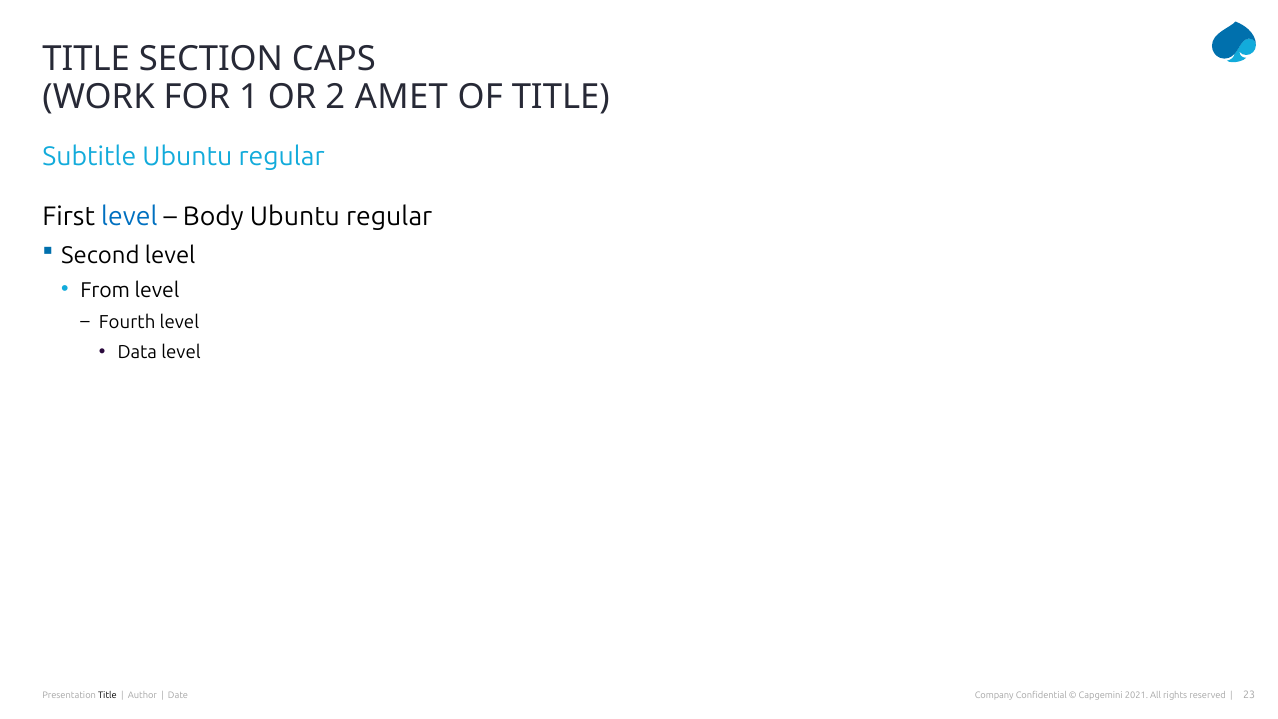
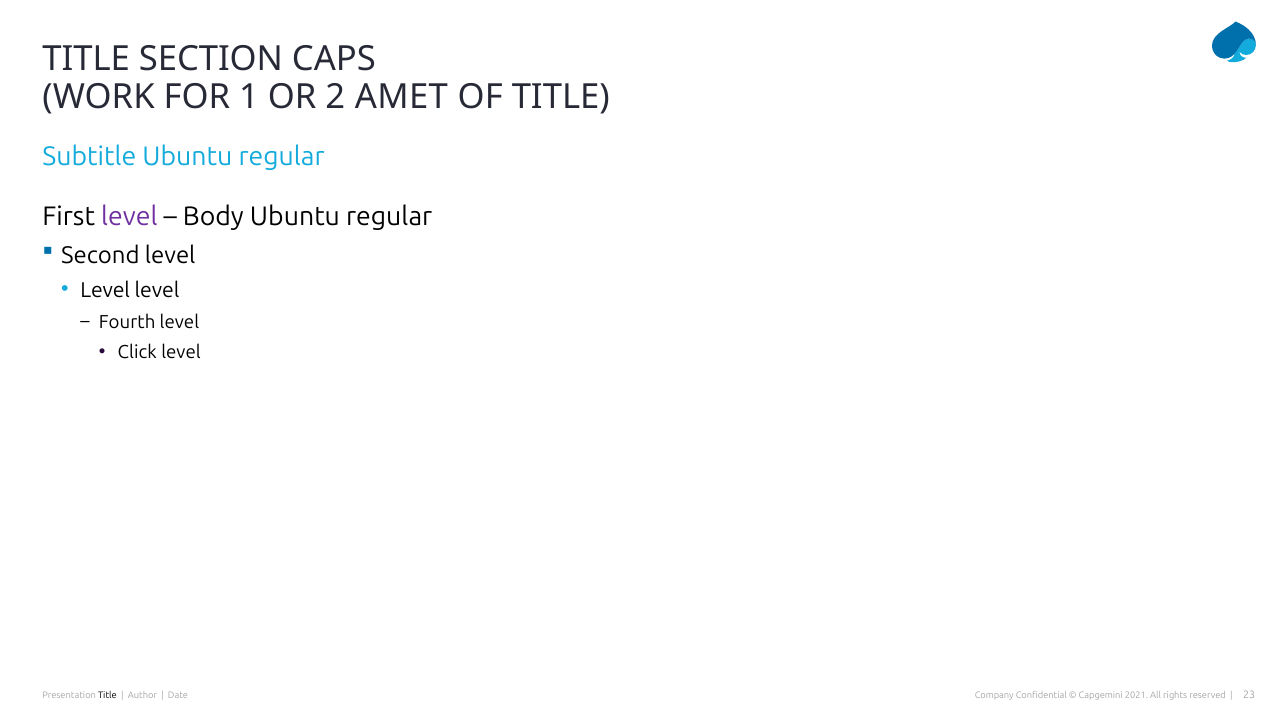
level at (129, 217) colour: blue -> purple
From at (105, 290): From -> Level
Data: Data -> Click
